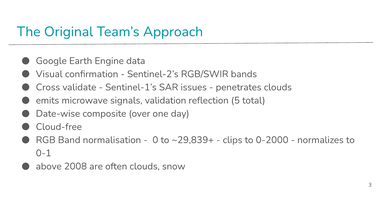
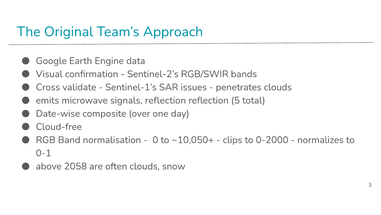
signals validation: validation -> reflection
~29,839+: ~29,839+ -> ~10,050+
2008: 2008 -> 2058
